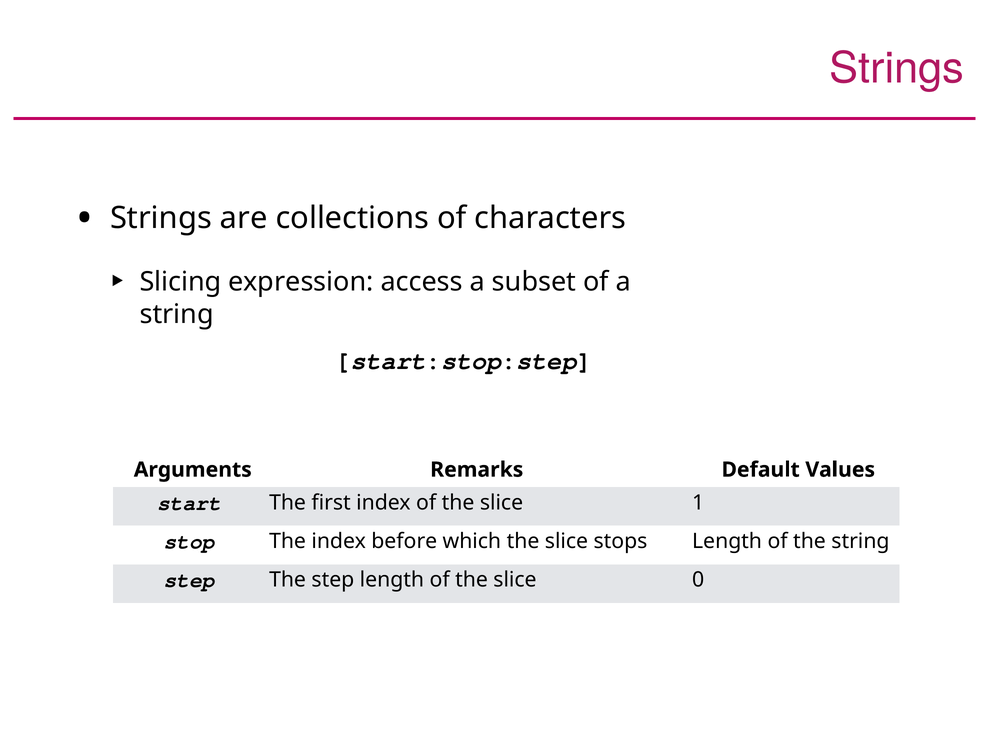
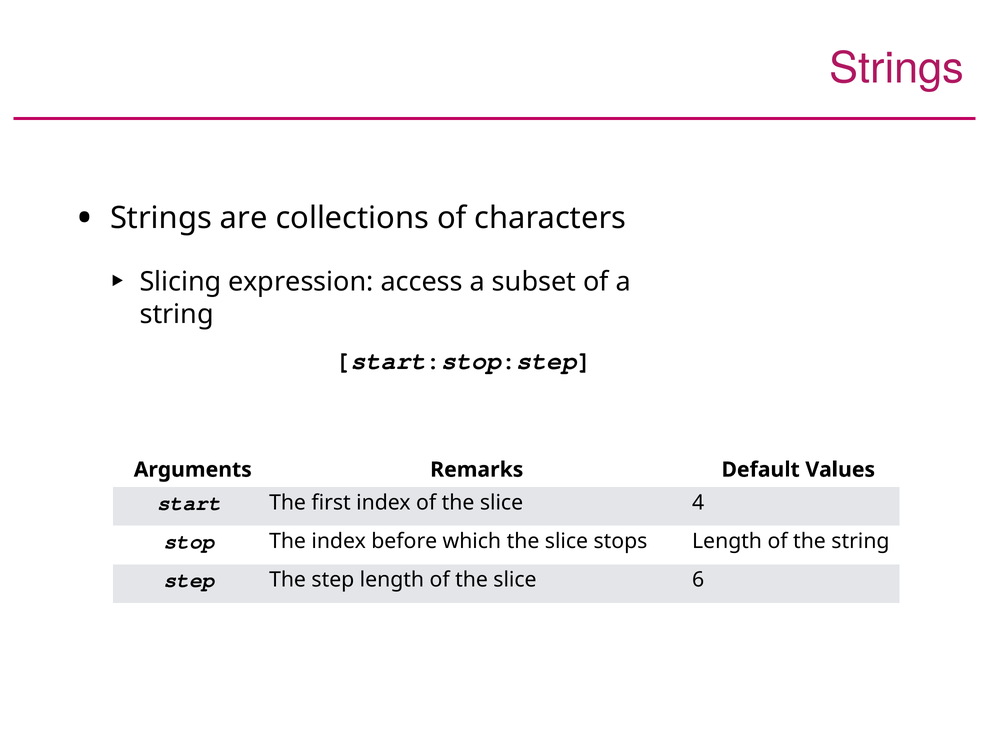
1: 1 -> 4
0: 0 -> 6
